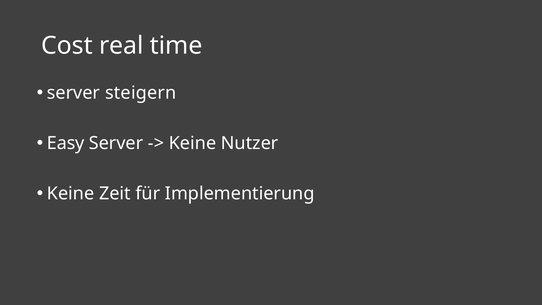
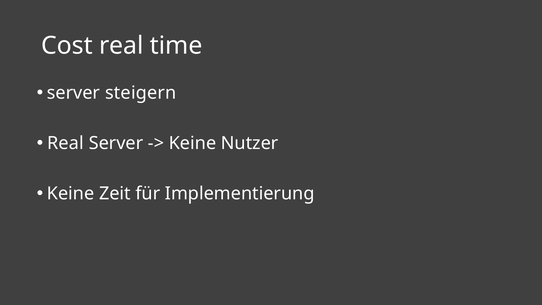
Easy at (66, 143): Easy -> Real
